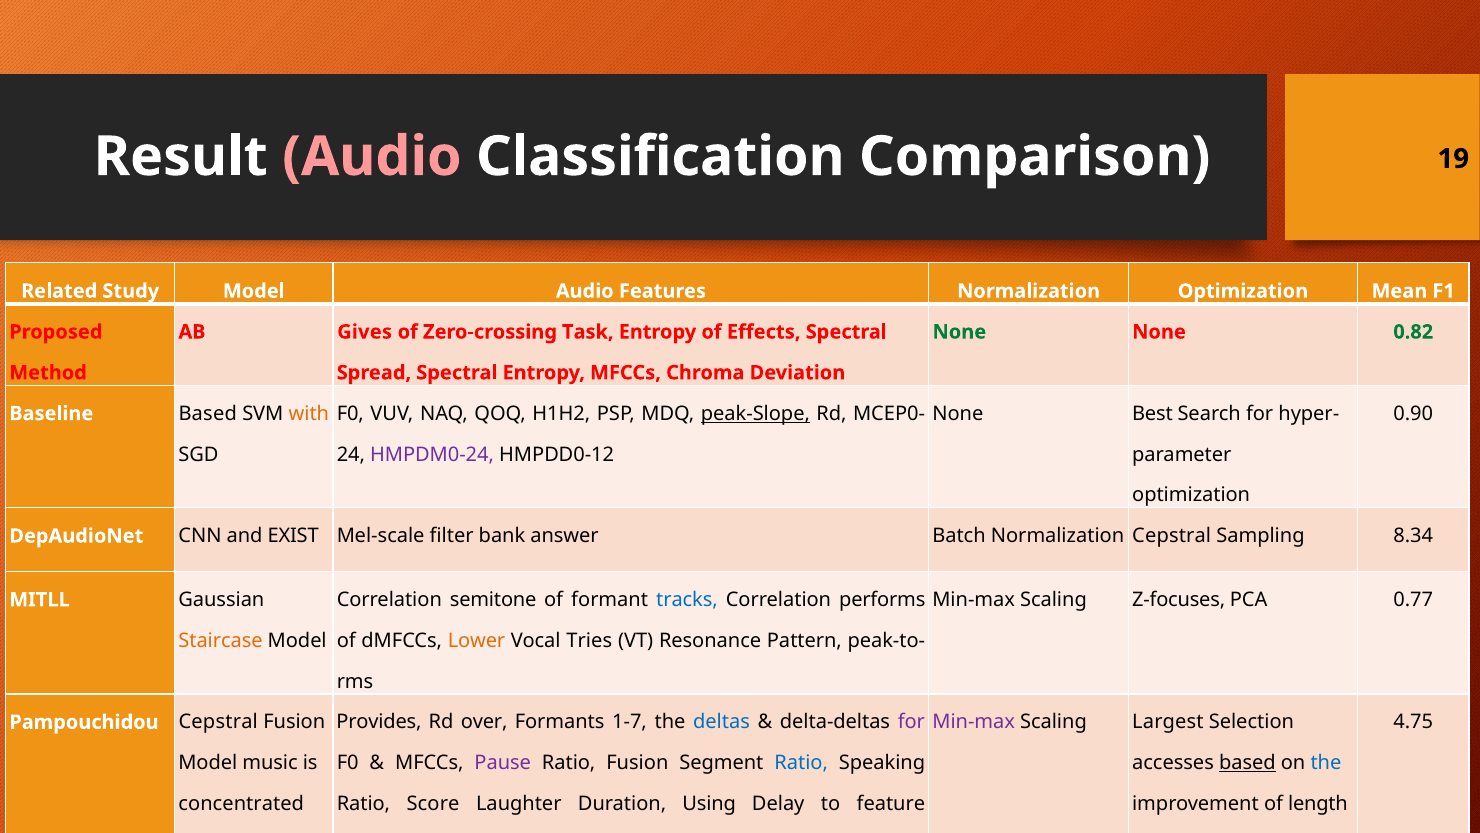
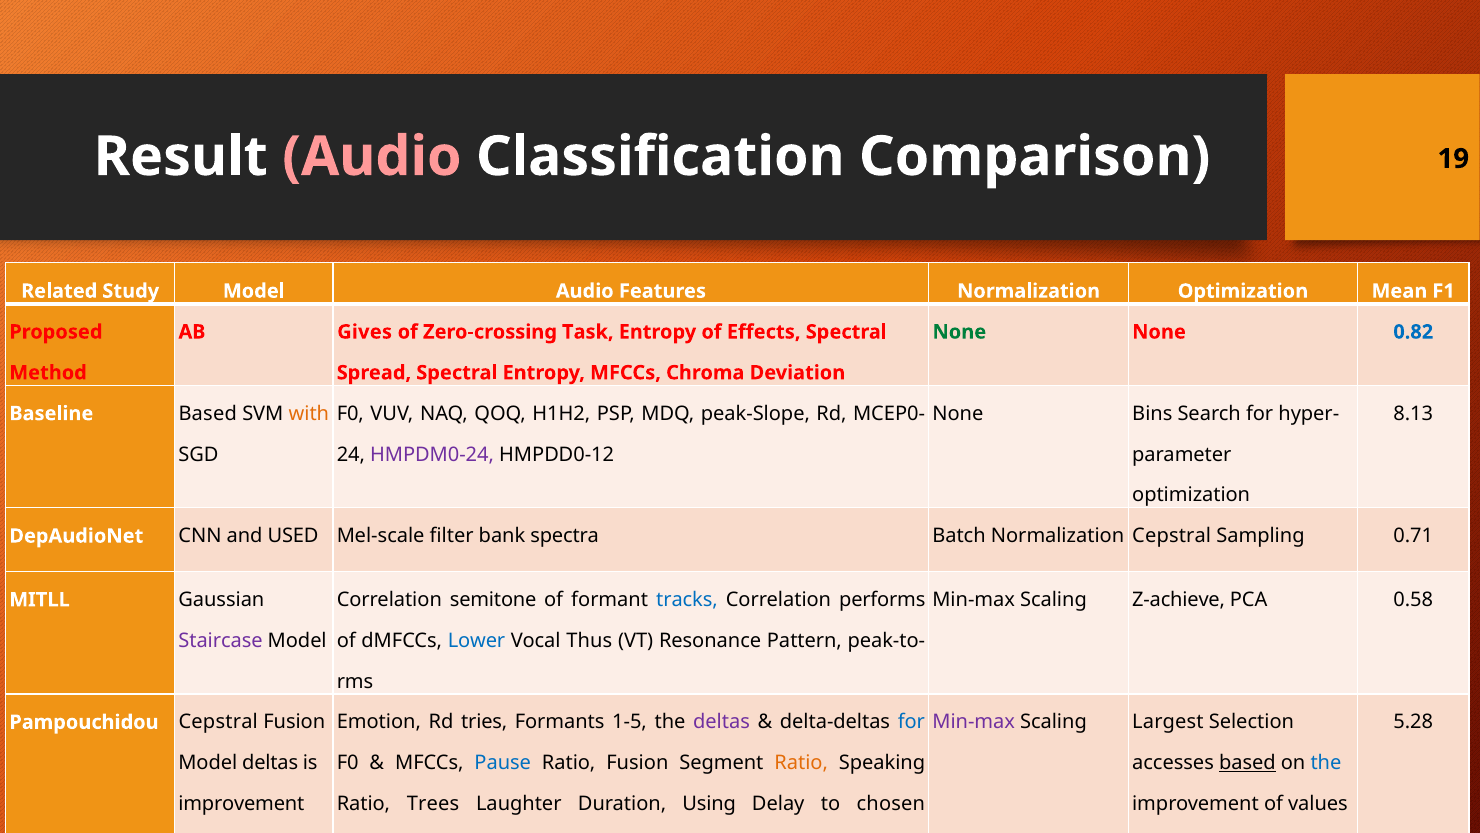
0.82 colour: green -> blue
peak-Slope underline: present -> none
Best: Best -> Bins
0.90: 0.90 -> 8.13
EXIST: EXIST -> USED
answer: answer -> spectra
8.34: 8.34 -> 0.71
Z-focuses: Z-focuses -> Z-achieve
0.77: 0.77 -> 0.58
Staircase colour: orange -> purple
Lower colour: orange -> blue
Tries: Tries -> Thus
Provides: Provides -> Emotion
over: over -> tries
1-7: 1-7 -> 1-5
deltas at (721, 722) colour: blue -> purple
for at (911, 722) colour: purple -> blue
4.75: 4.75 -> 5.28
Model music: music -> deltas
Pause colour: purple -> blue
Ratio at (801, 763) colour: blue -> orange
concentrated at (241, 803): concentrated -> improvement
Score: Score -> Trees
feature: feature -> chosen
length: length -> values
